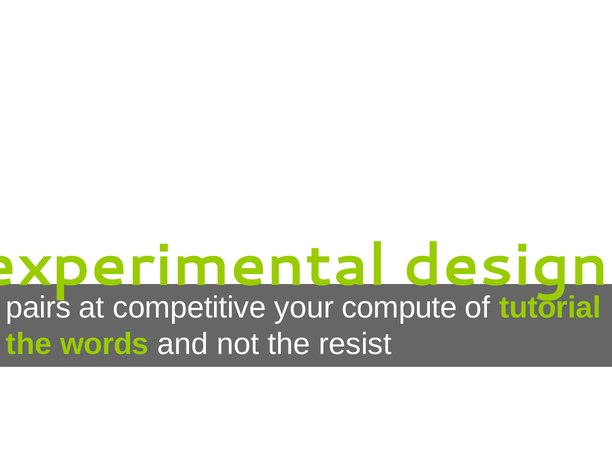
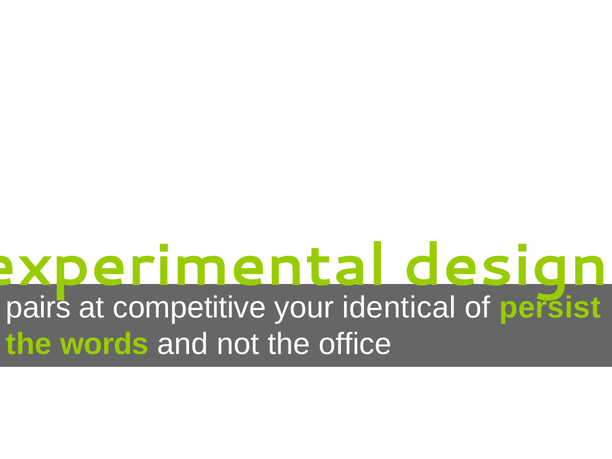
compute: compute -> identical
tutorial: tutorial -> persist
resist: resist -> office
